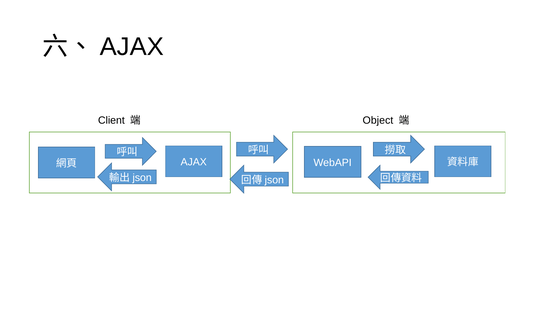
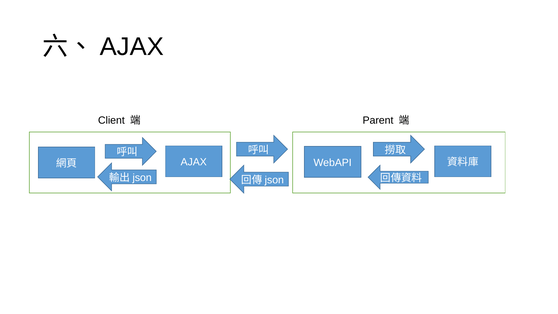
Object: Object -> Parent
